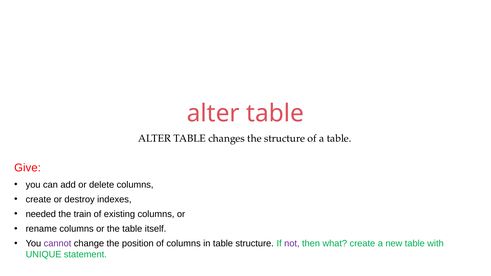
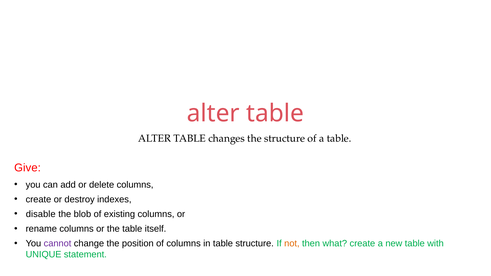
needed: needed -> disable
train: train -> blob
not colour: purple -> orange
